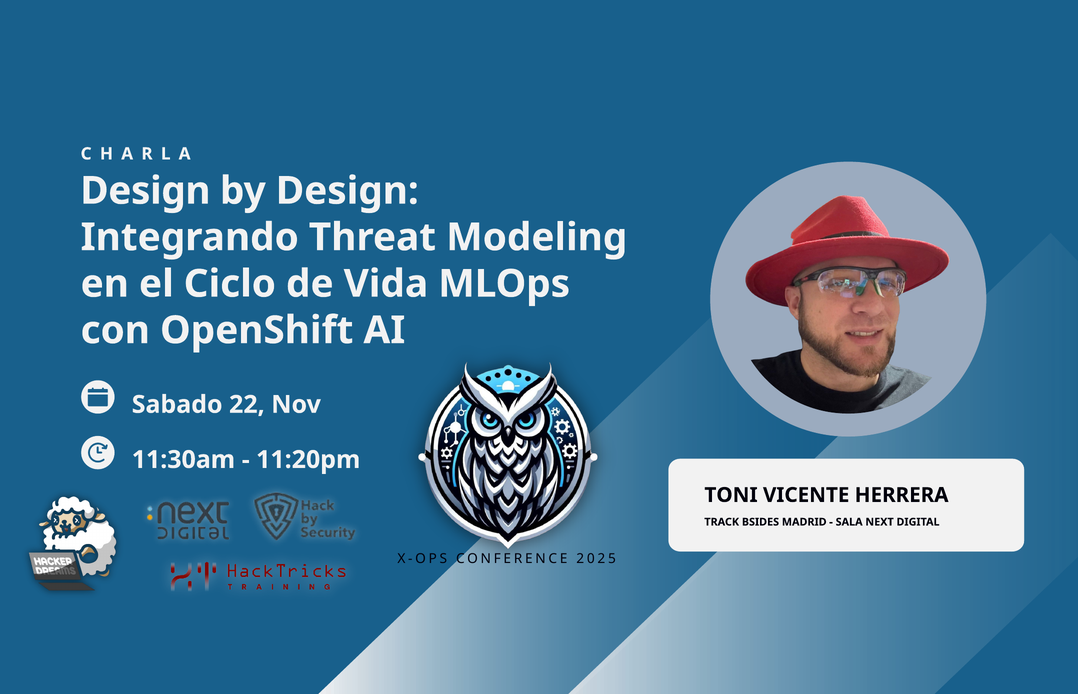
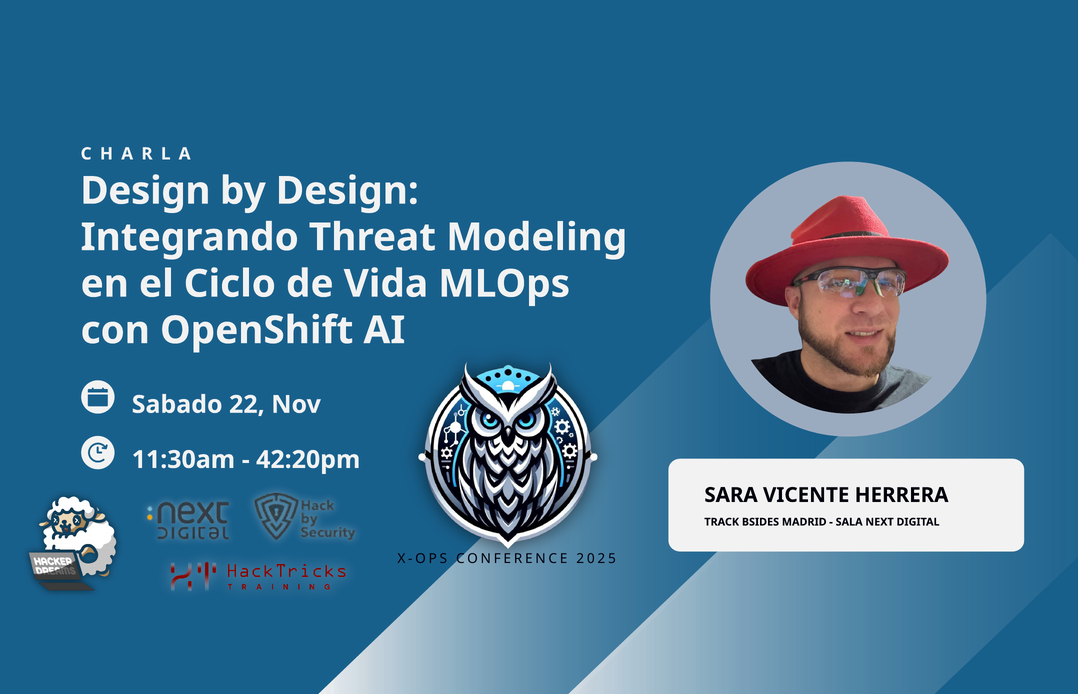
11:20pm: 11:20pm -> 42:20pm
TONI: TONI -> SARA
